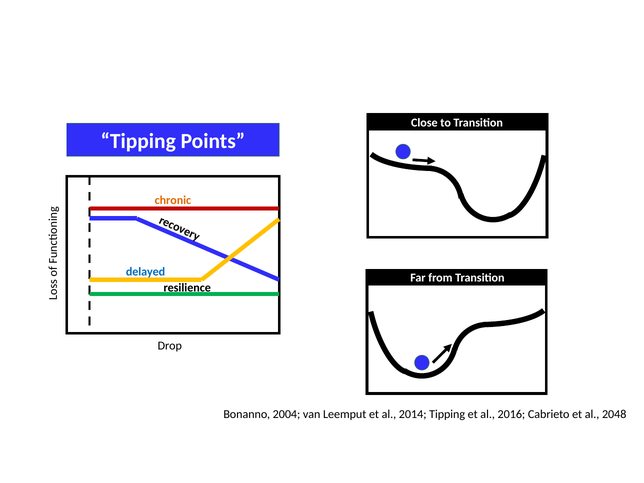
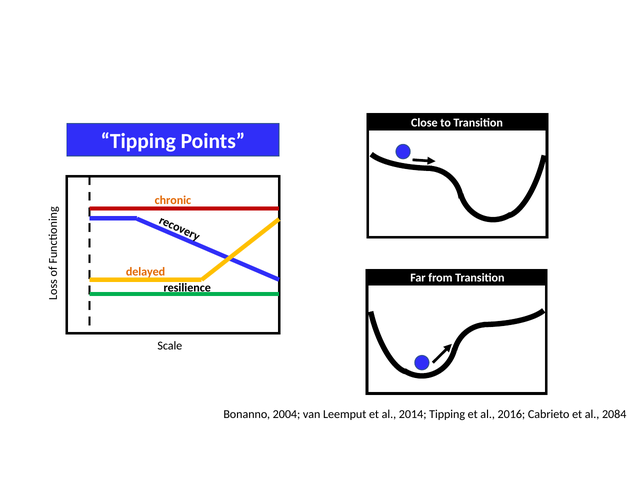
delayed colour: blue -> orange
Drop: Drop -> Scale
2048: 2048 -> 2084
